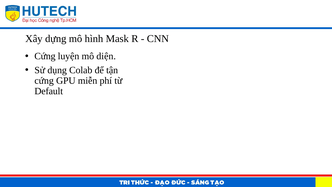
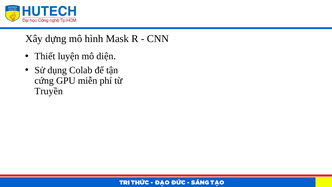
Cứng at (45, 56): Cứng -> Thiết
Default: Default -> Truyền
